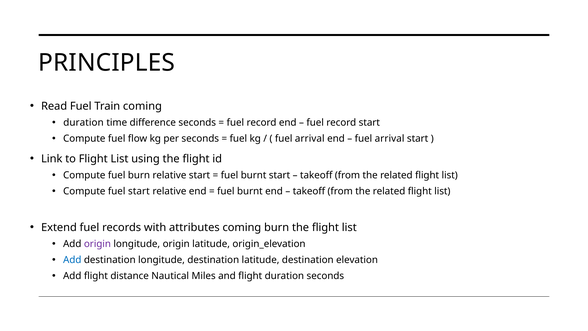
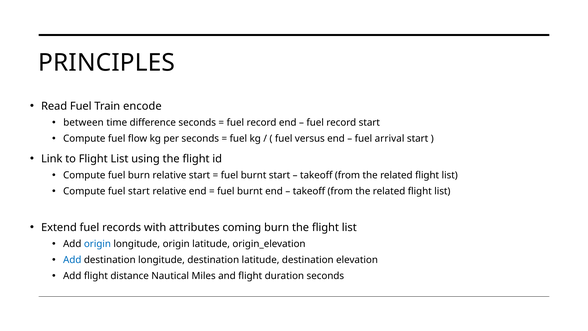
Train coming: coming -> encode
duration at (83, 123): duration -> between
arrival at (310, 139): arrival -> versus
origin at (97, 244) colour: purple -> blue
